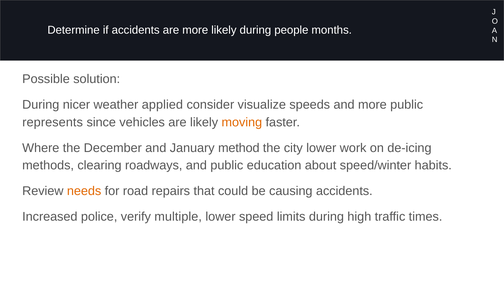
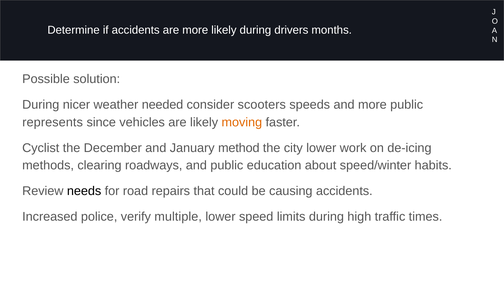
people: people -> drivers
applied: applied -> needed
visualize: visualize -> scooters
Where: Where -> Cyclist
needs colour: orange -> black
